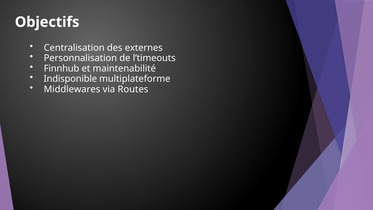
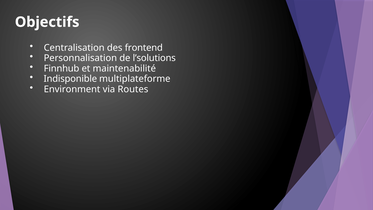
externes: externes -> frontend
l’timeouts: l’timeouts -> l’solutions
Middlewares: Middlewares -> Environment
